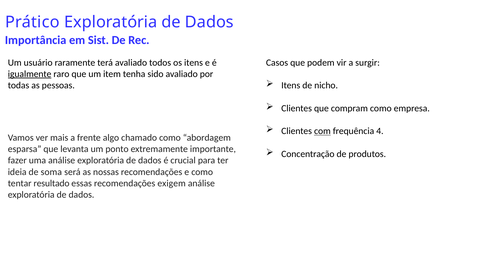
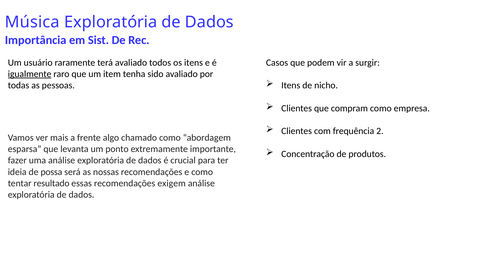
Prático: Prático -> Música
com underline: present -> none
4: 4 -> 2
soma: soma -> possa
